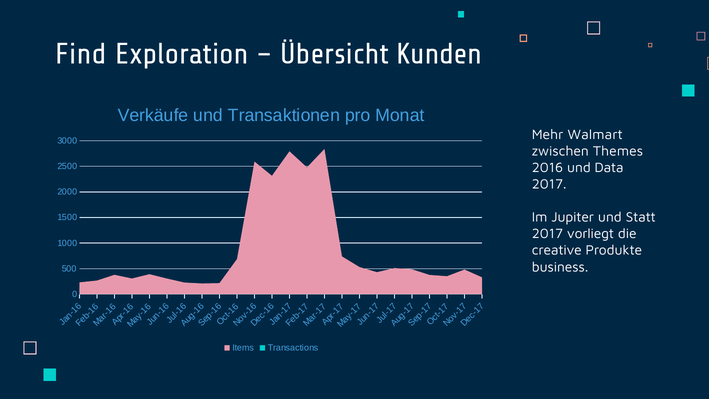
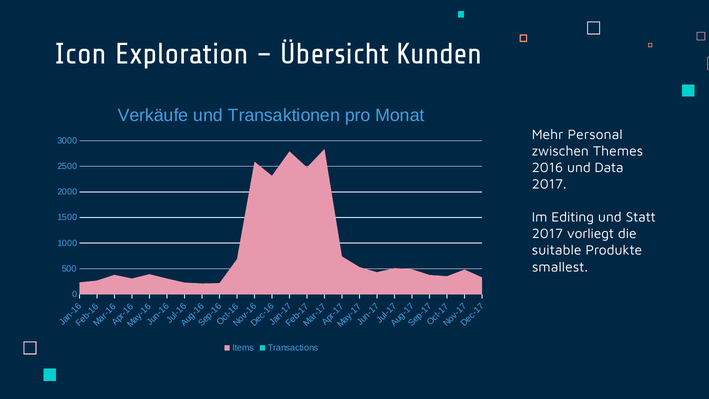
Find: Find -> Icon
Walmart: Walmart -> Personal
Jupiter: Jupiter -> Editing
creative: creative -> suitable
business: business -> smallest
